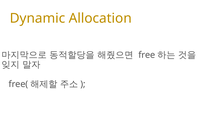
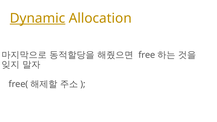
Dynamic underline: none -> present
